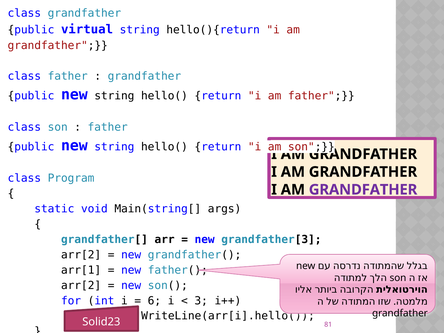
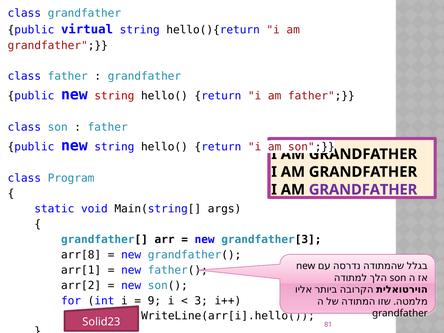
string at (114, 96) colour: black -> red
arr[2 at (81, 255): arr[2 -> arr[8
6: 6 -> 9
